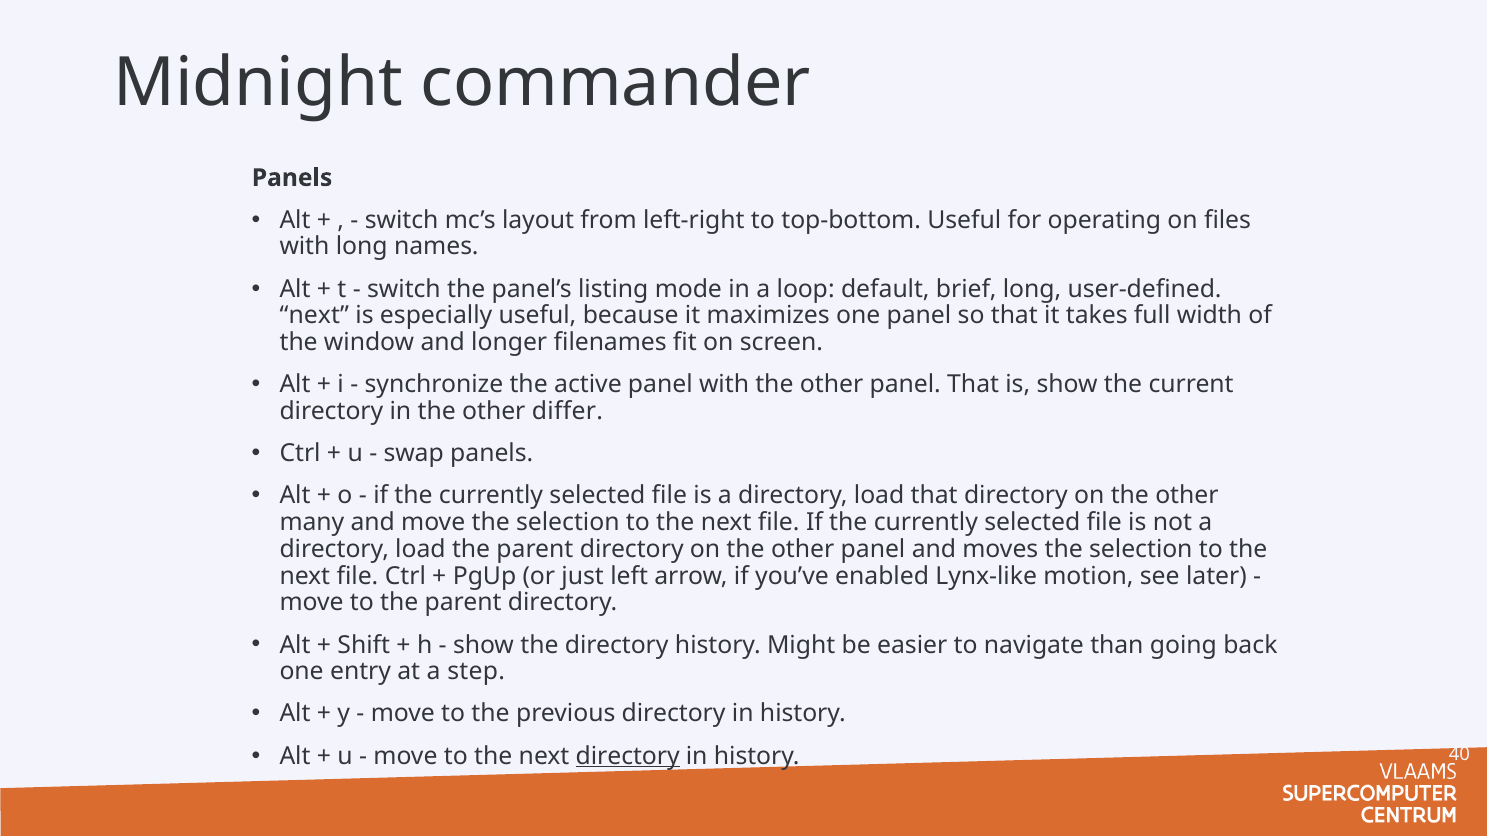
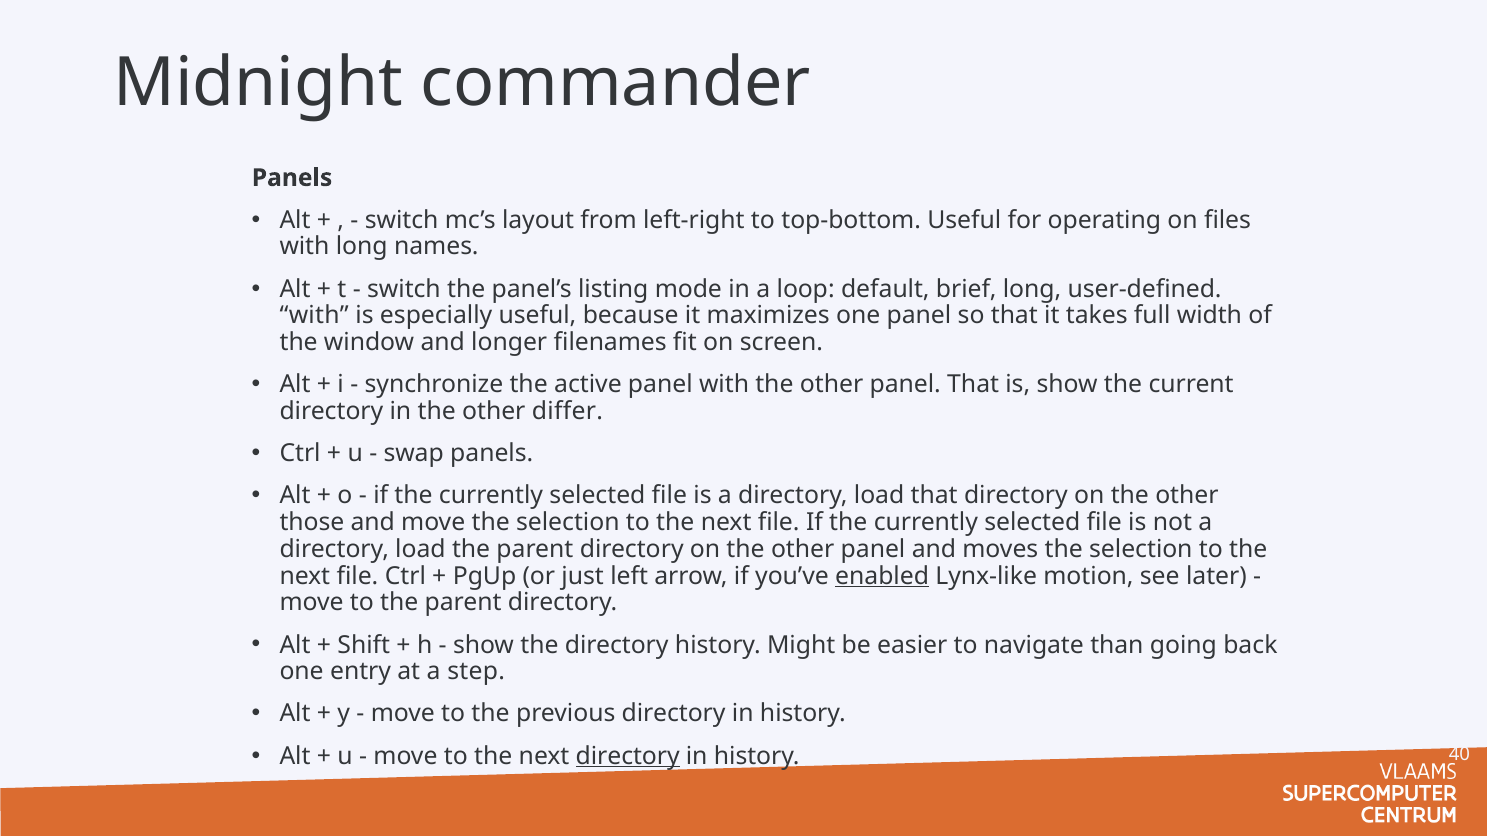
next at (314, 316): next -> with
many: many -> those
enabled underline: none -> present
